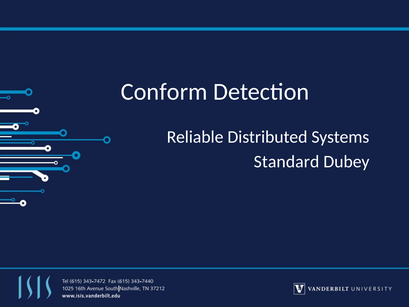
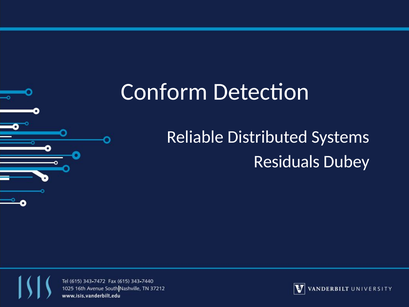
Standard: Standard -> Residuals
